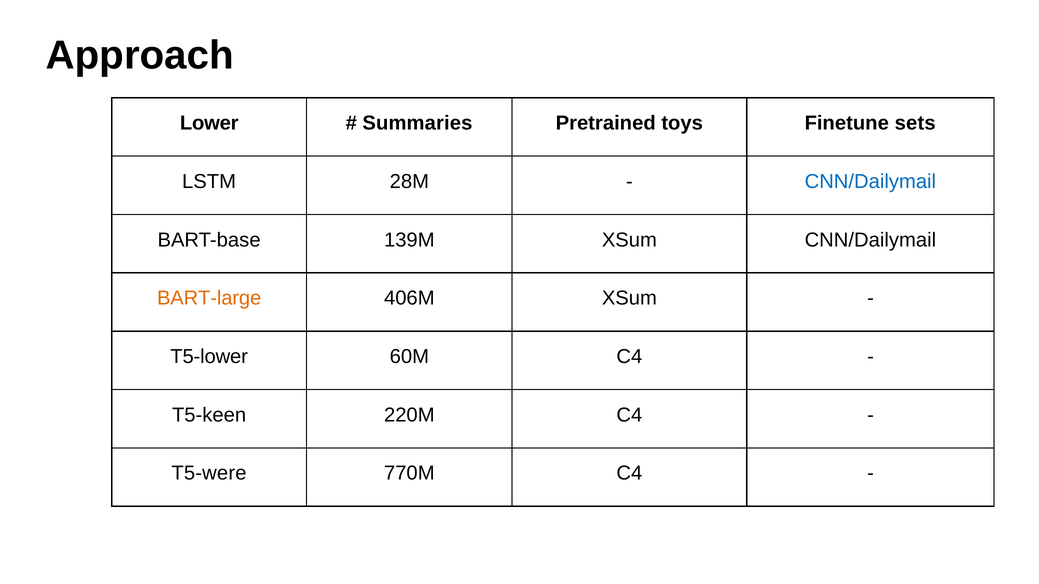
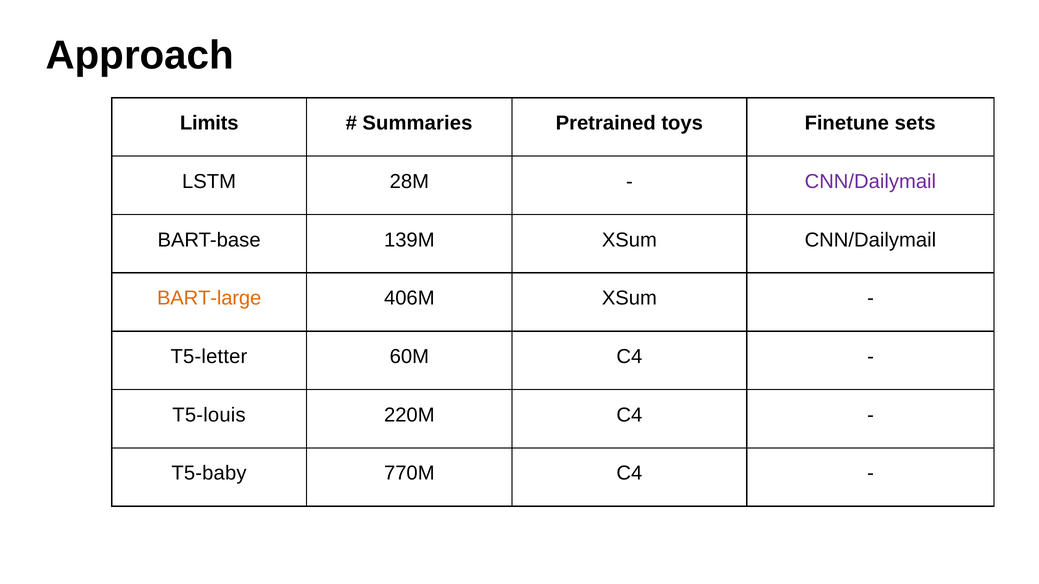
Lower: Lower -> Limits
CNN/Dailymail at (870, 182) colour: blue -> purple
T5-lower: T5-lower -> T5-letter
T5-keen: T5-keen -> T5-louis
T5-were: T5-were -> T5-baby
